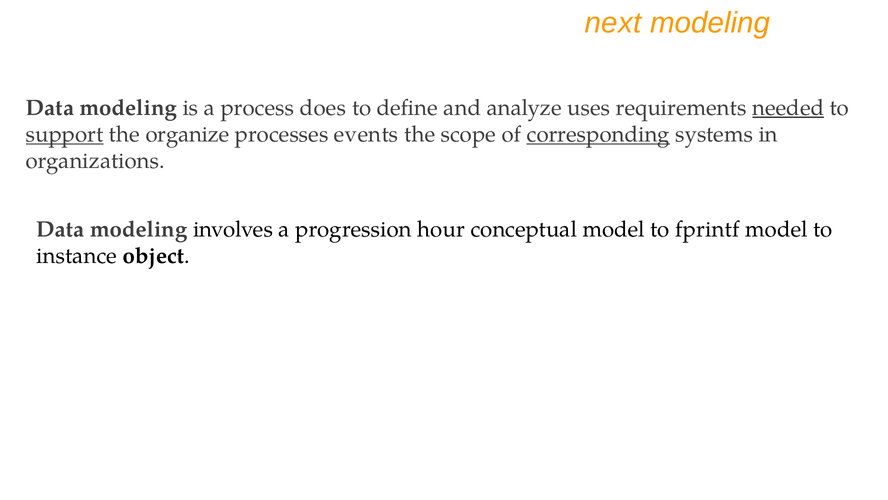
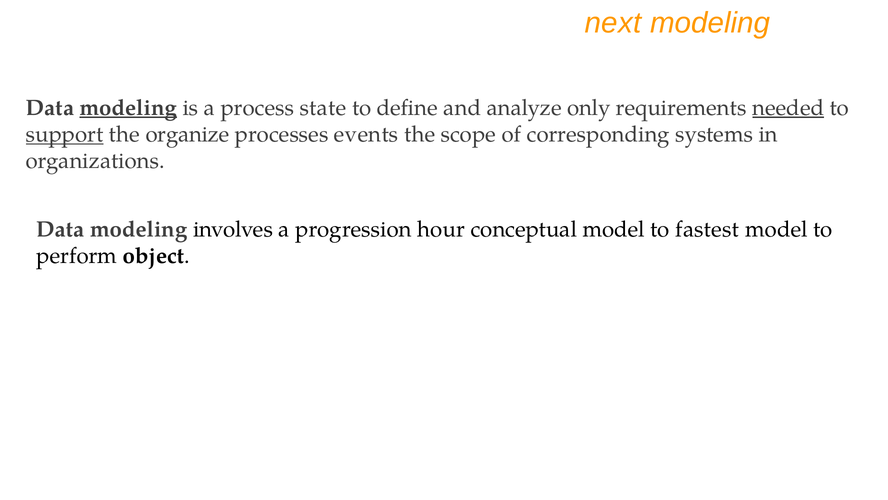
modeling at (128, 108) underline: none -> present
does: does -> state
uses: uses -> only
corresponding underline: present -> none
fprintf: fprintf -> fastest
instance: instance -> perform
